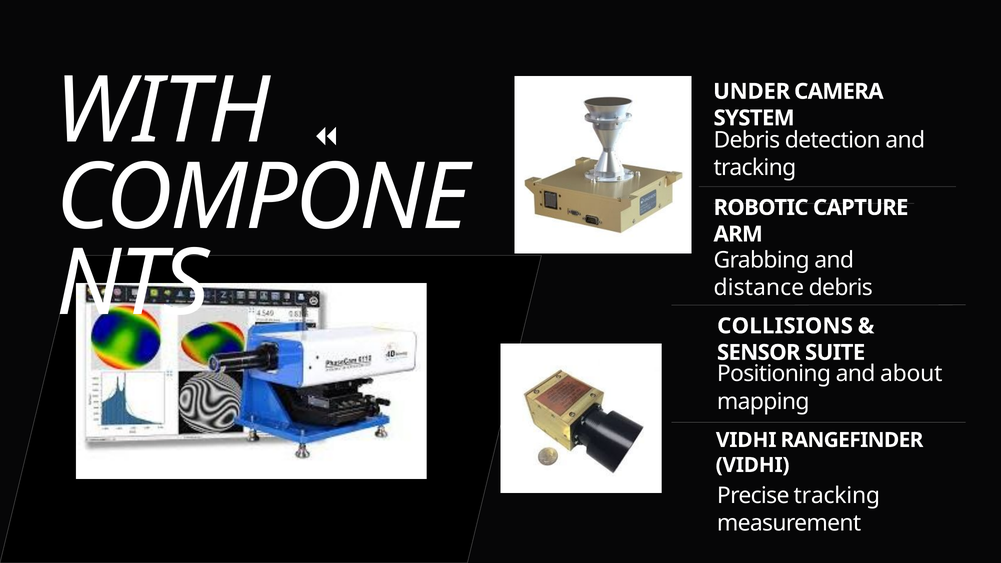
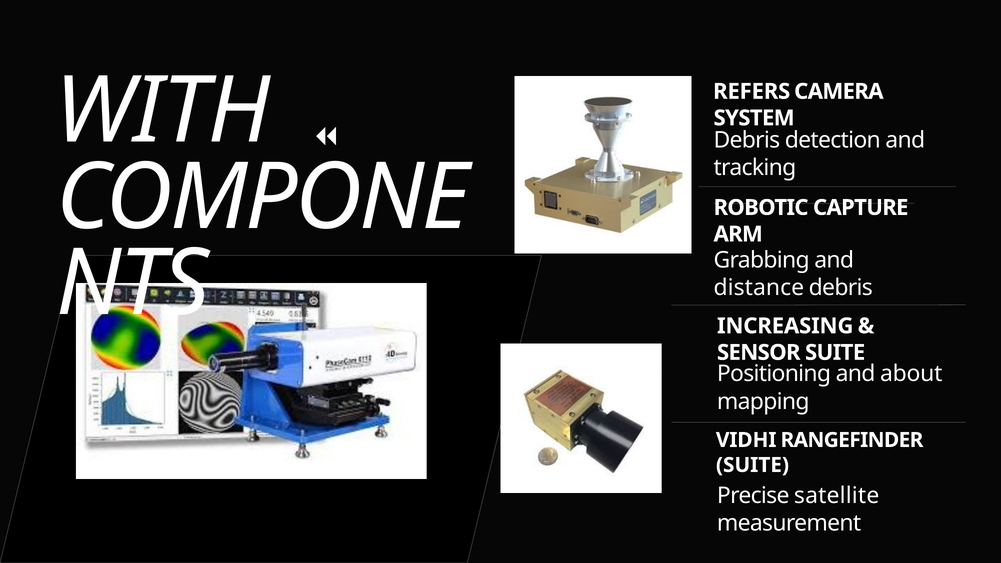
UNDER: UNDER -> REFERS
COLLISIONS: COLLISIONS -> INCREASING
VIDHI at (753, 465): VIDHI -> SUITE
Precise tracking: tracking -> satellite
